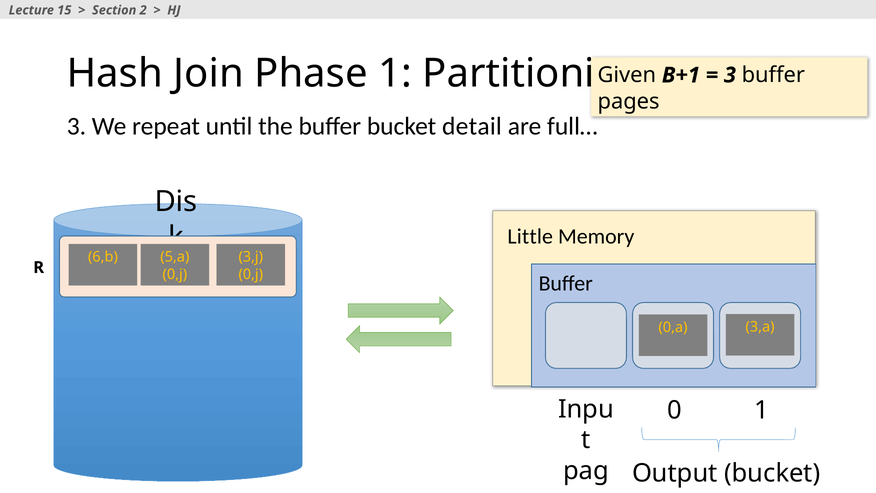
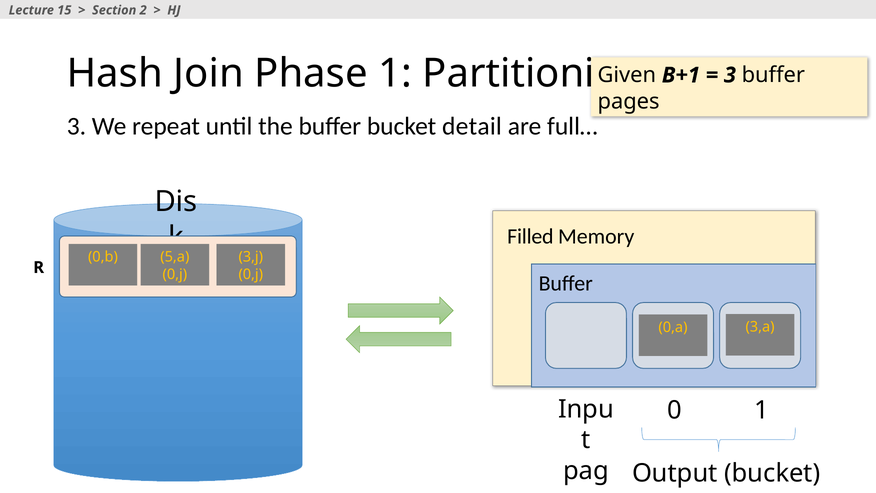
Little: Little -> Filled
6,b: 6,b -> 0,b
